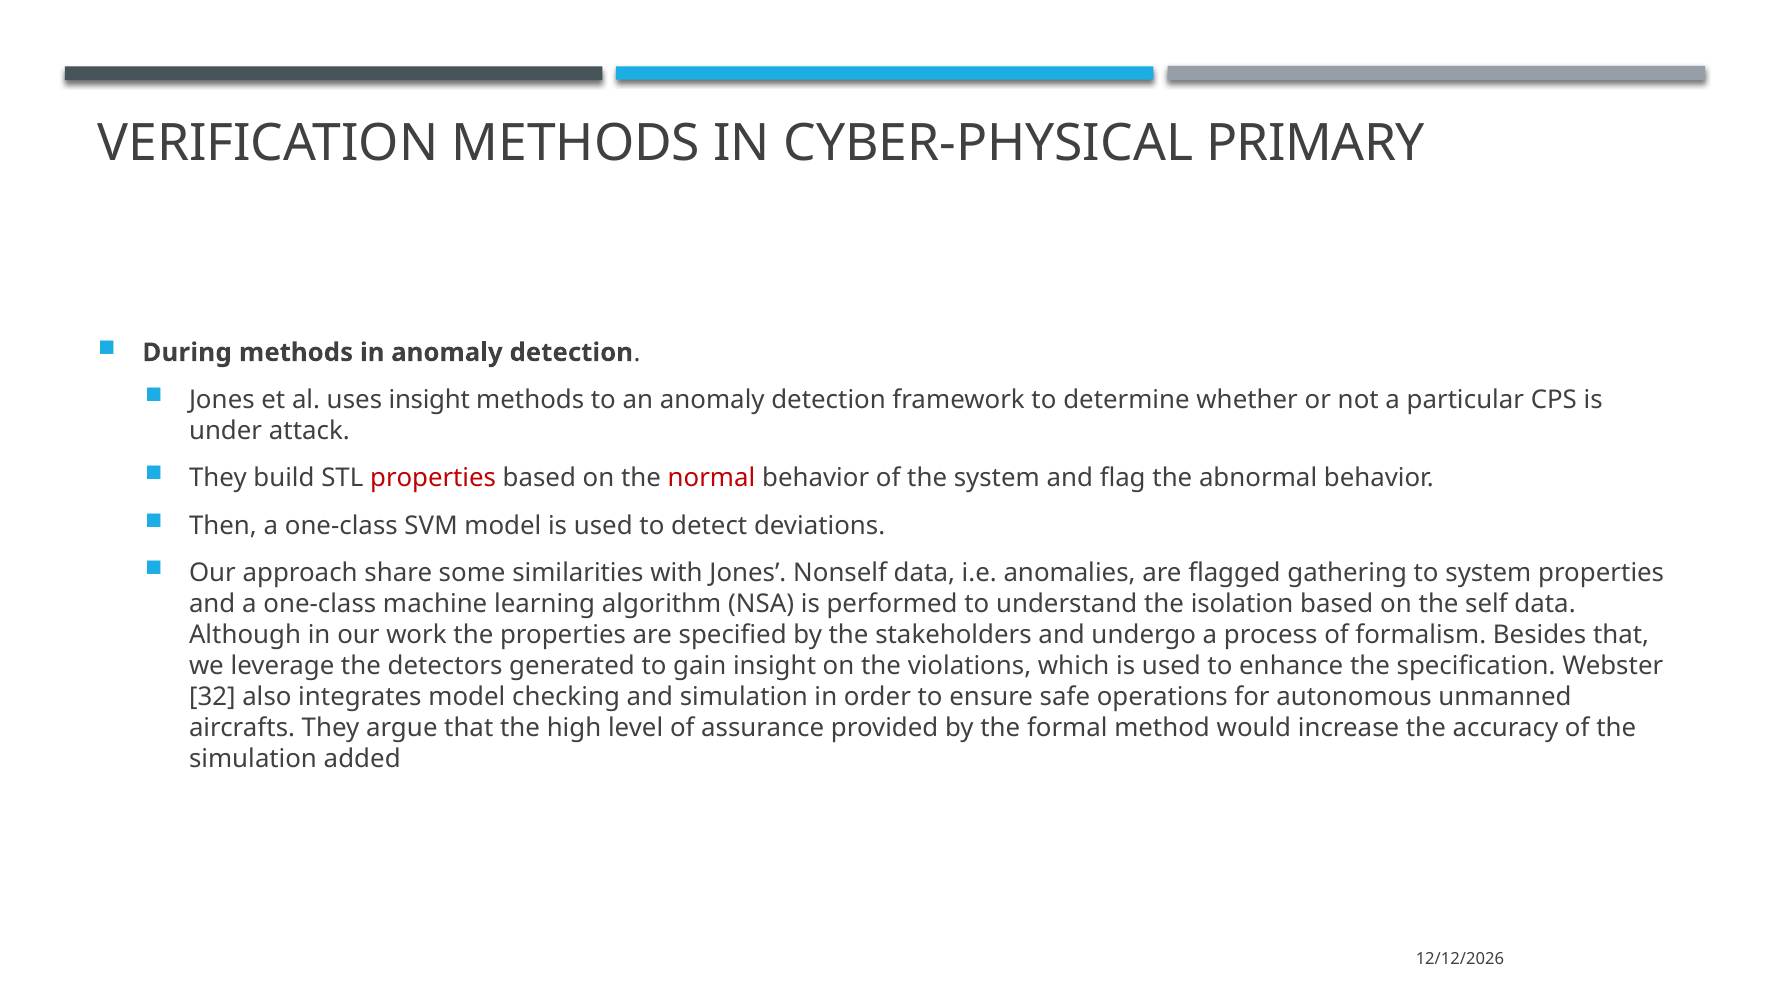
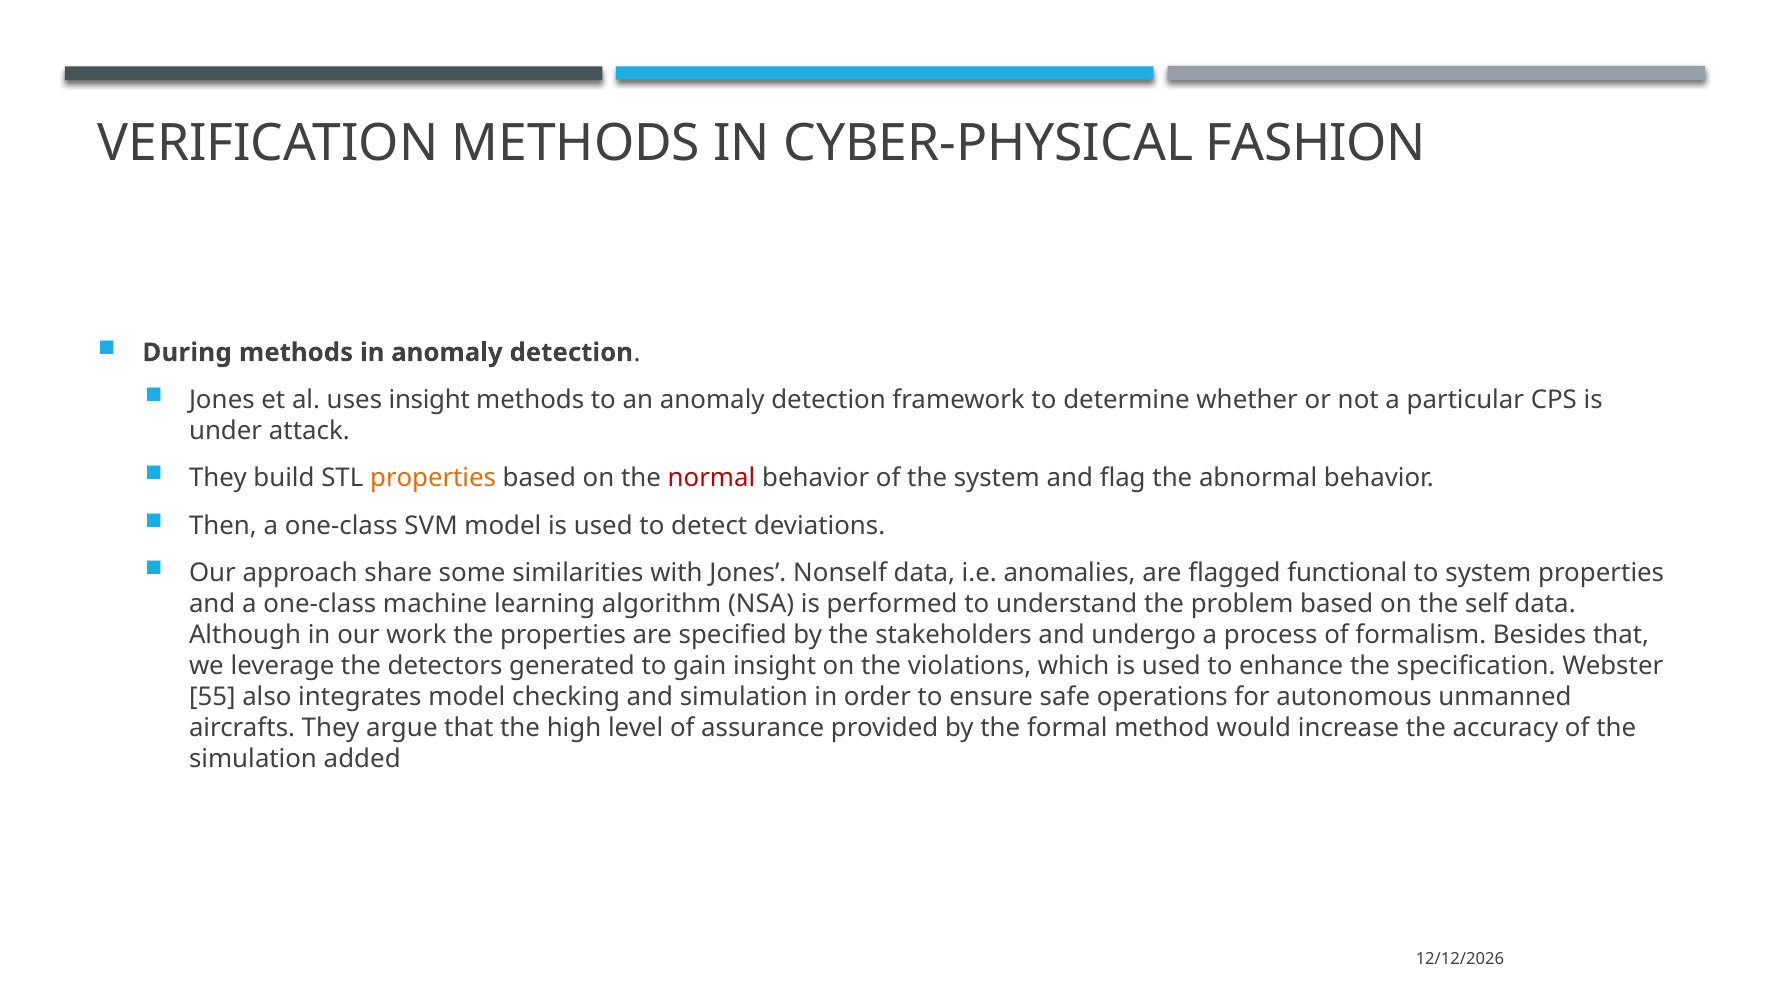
PRIMARY: PRIMARY -> FASHION
properties at (433, 478) colour: red -> orange
gathering: gathering -> functional
isolation: isolation -> problem
32: 32 -> 55
